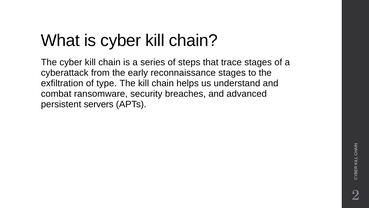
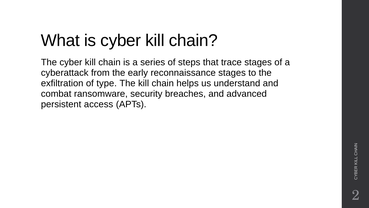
servers: servers -> access
